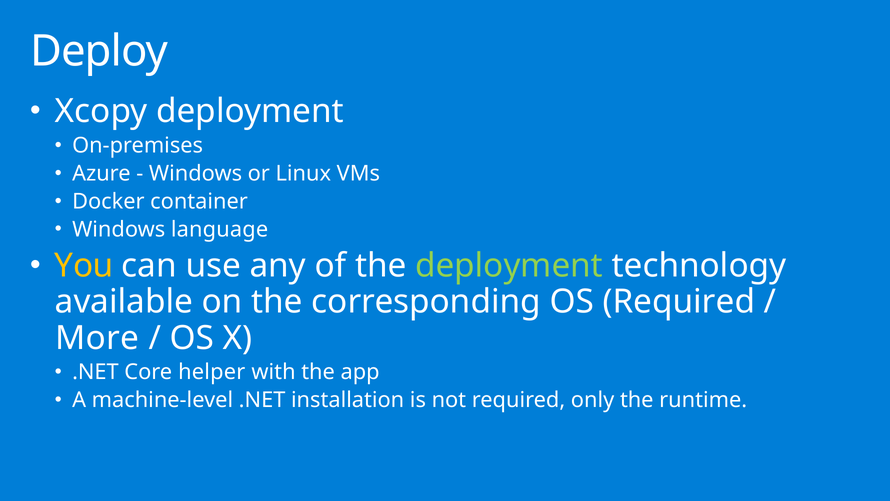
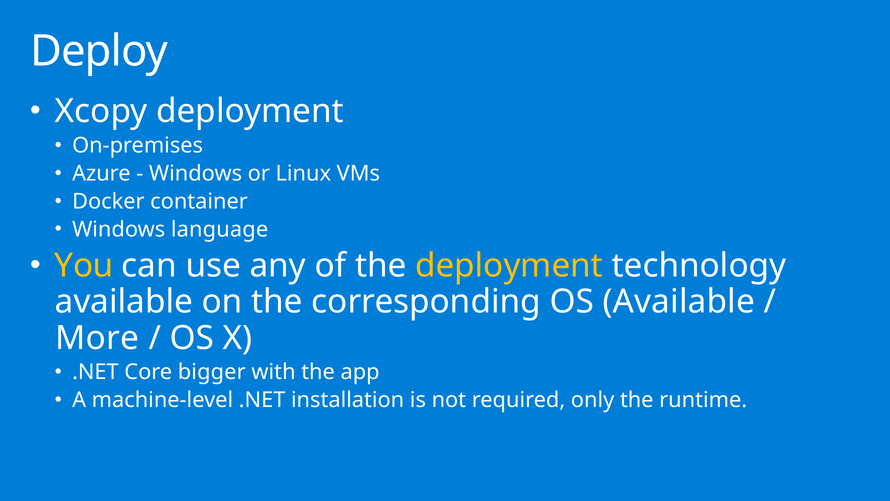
deployment at (509, 266) colour: light green -> yellow
OS Required: Required -> Available
helper: helper -> bigger
